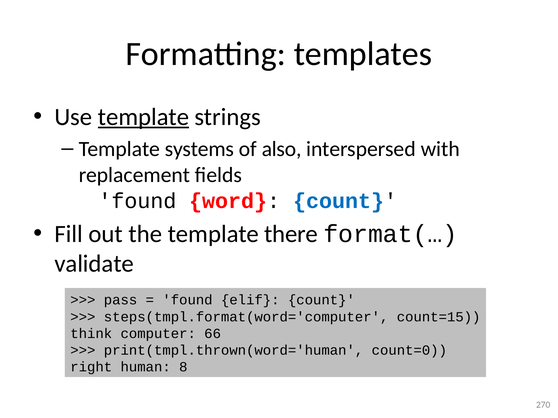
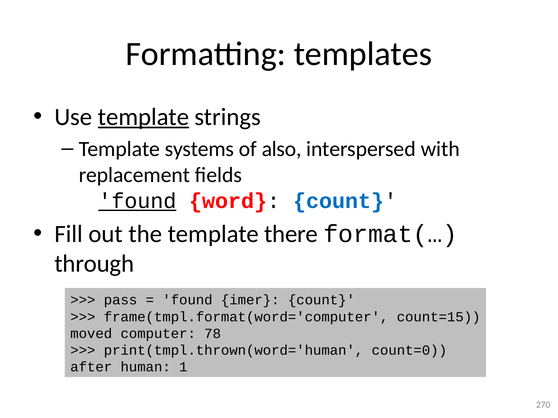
found at (137, 201) underline: none -> present
validate: validate -> through
elif: elif -> imer
steps(tmpl.format(word='computer: steps(tmpl.format(word='computer -> frame(tmpl.format(word='computer
think: think -> moved
66: 66 -> 78
right: right -> after
8: 8 -> 1
